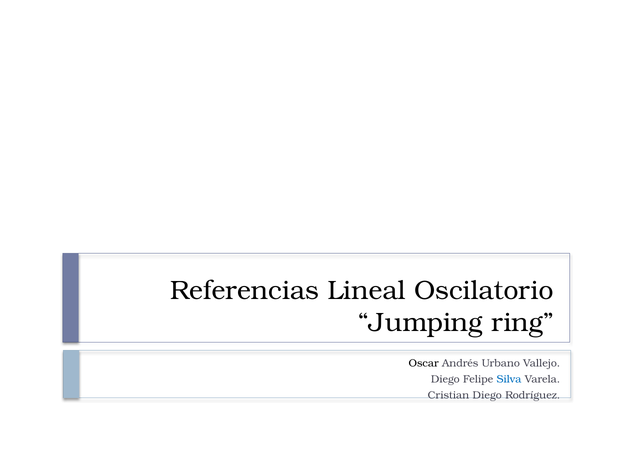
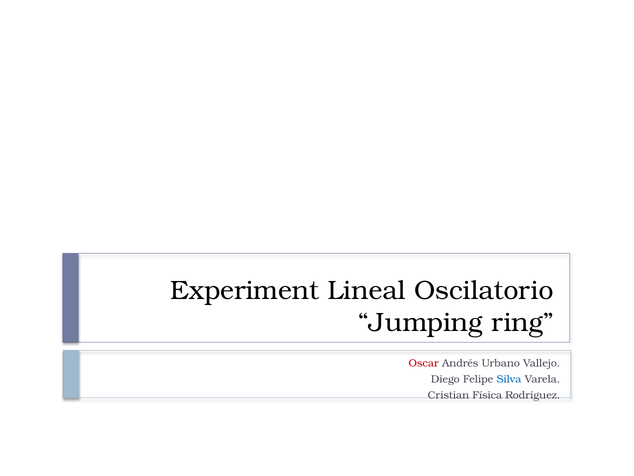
Referencias: Referencias -> Experiment
Oscar colour: black -> red
Cristian Diego: Diego -> Física
